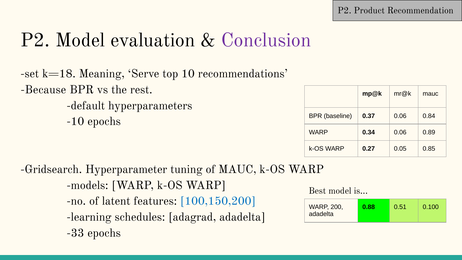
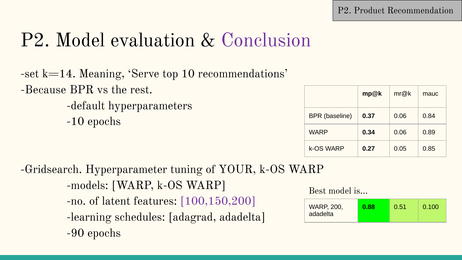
k=18: k=18 -> k=14
of MAUC: MAUC -> YOUR
100,150,200 colour: blue -> purple
-33: -33 -> -90
